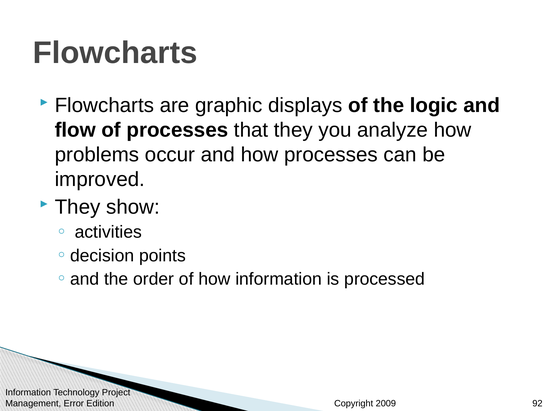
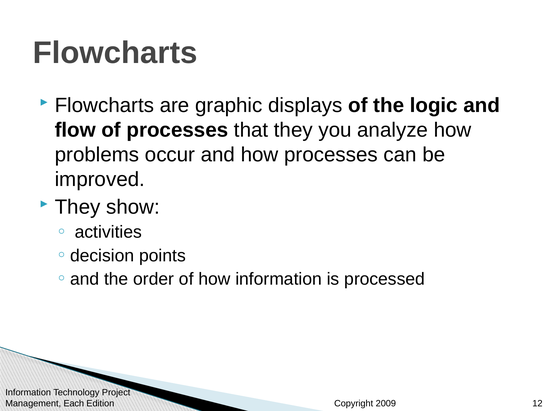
Error: Error -> Each
92: 92 -> 12
